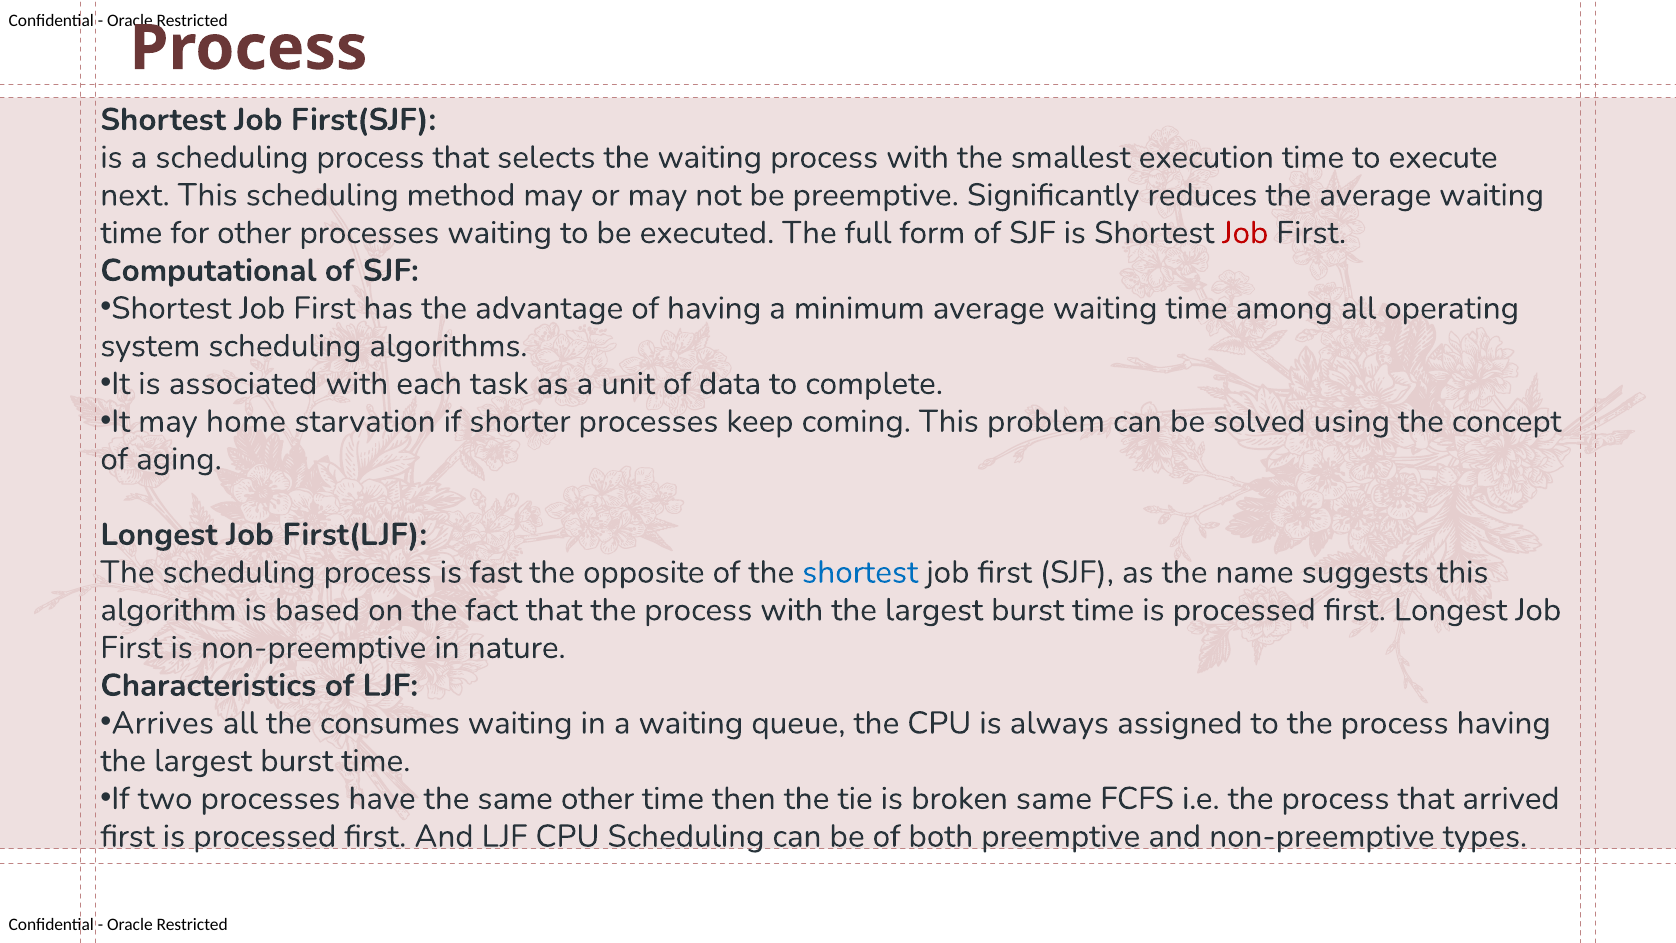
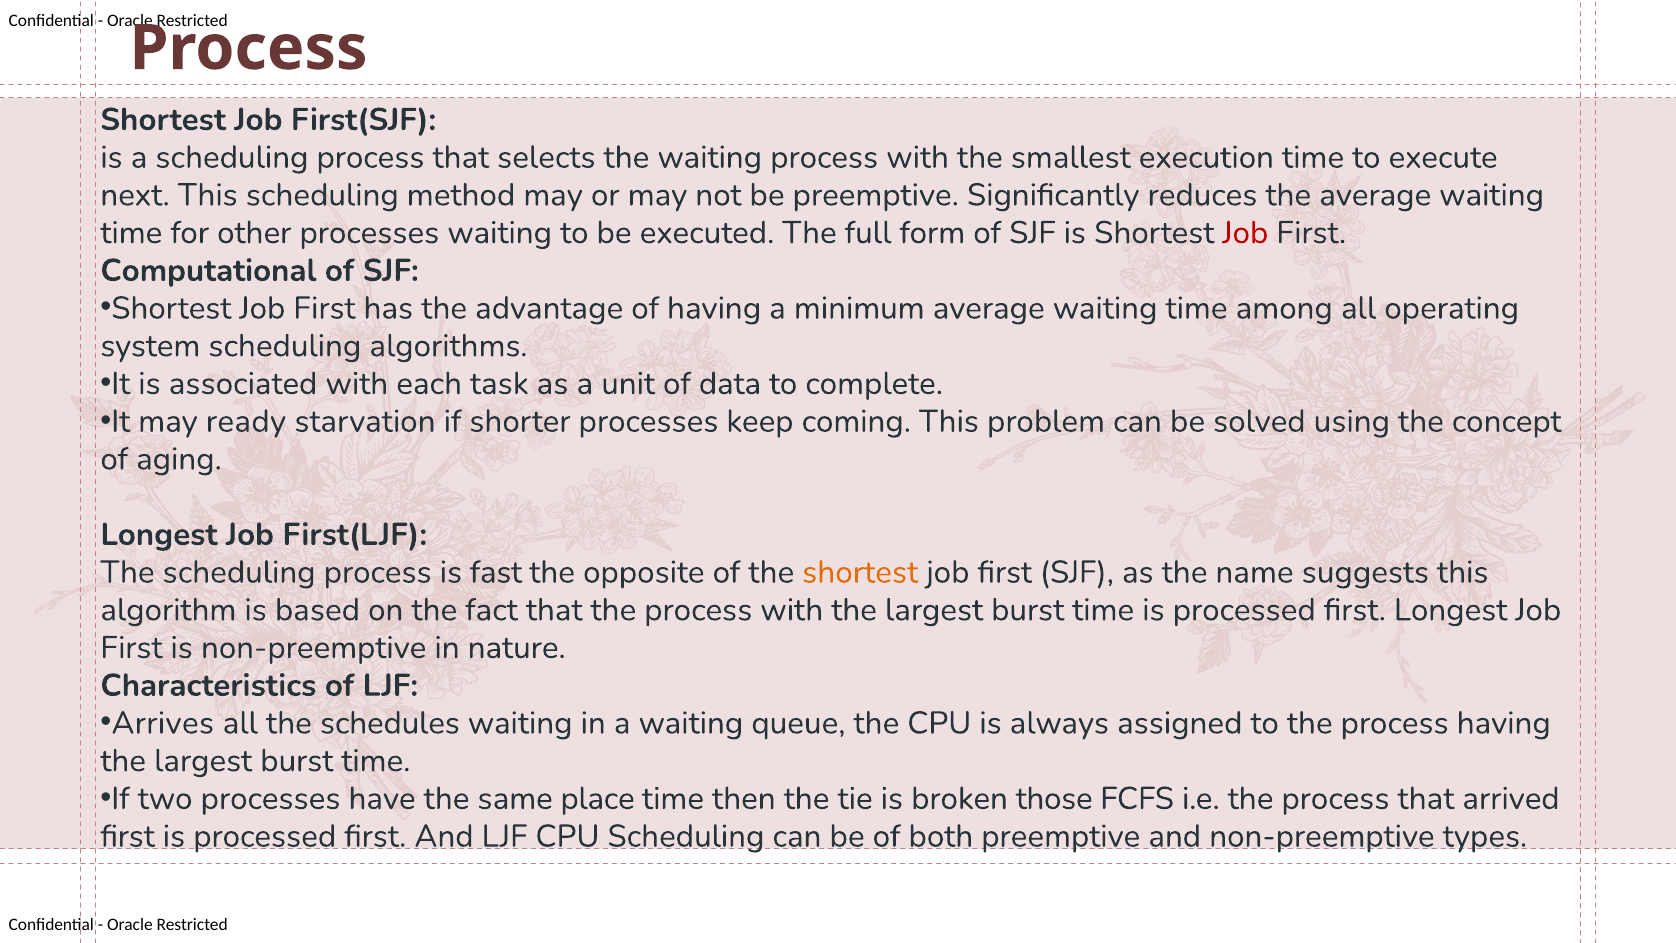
home: home -> ready
shortest at (860, 572) colour: blue -> orange
consumes: consumes -> schedules
same other: other -> place
broken same: same -> those
